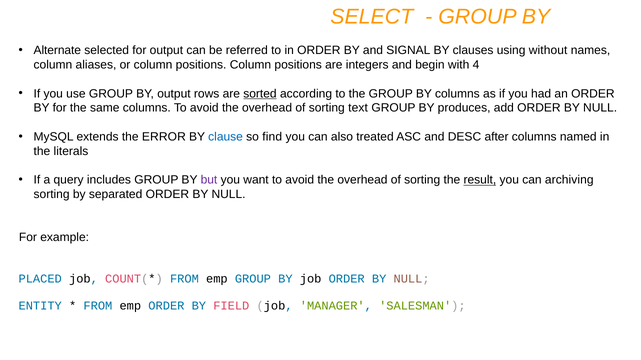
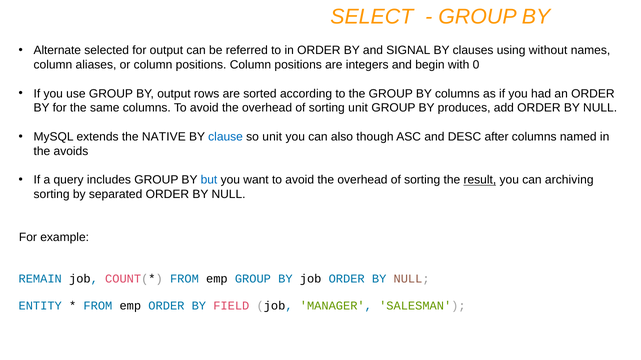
4: 4 -> 0
sorted underline: present -> none
sorting text: text -> unit
ERROR: ERROR -> NATIVE
so find: find -> unit
treated: treated -> though
literals: literals -> avoids
but colour: purple -> blue
PLACED: PLACED -> REMAIN
